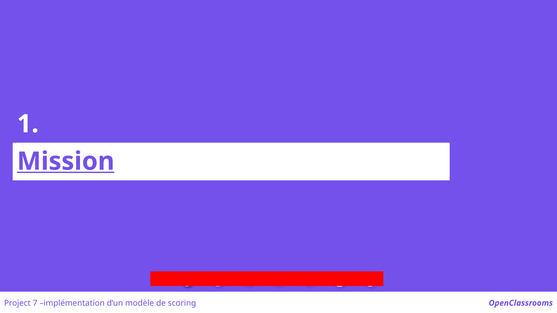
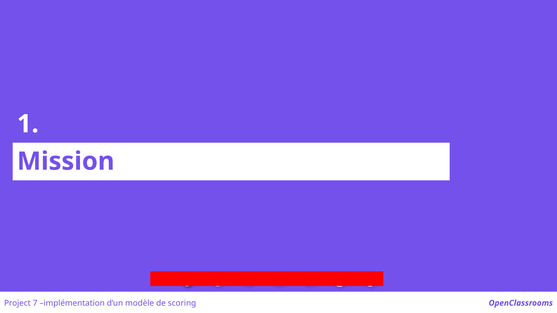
Mission underline: present -> none
